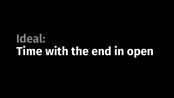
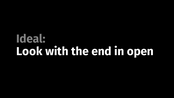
Time: Time -> Look
